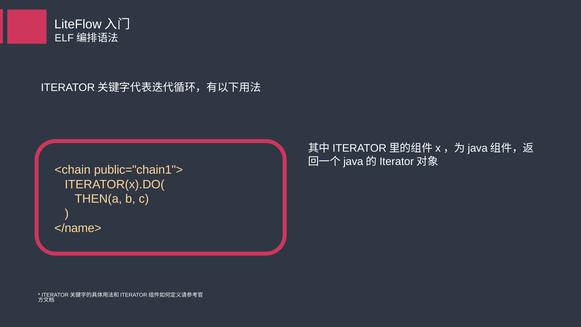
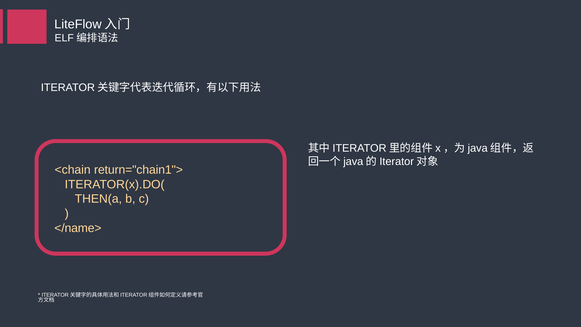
public="chain1">: public="chain1"> -> return="chain1">
